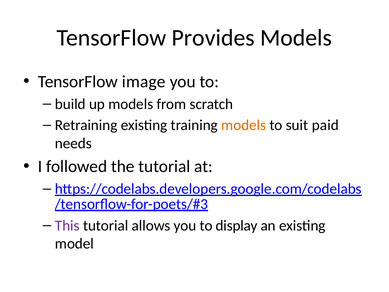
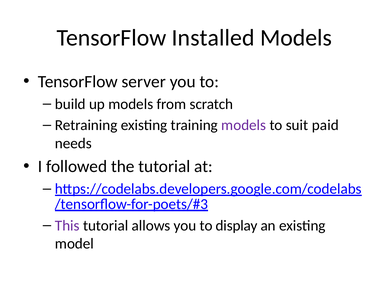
Provides: Provides -> Installed
image: image -> server
models at (244, 125) colour: orange -> purple
